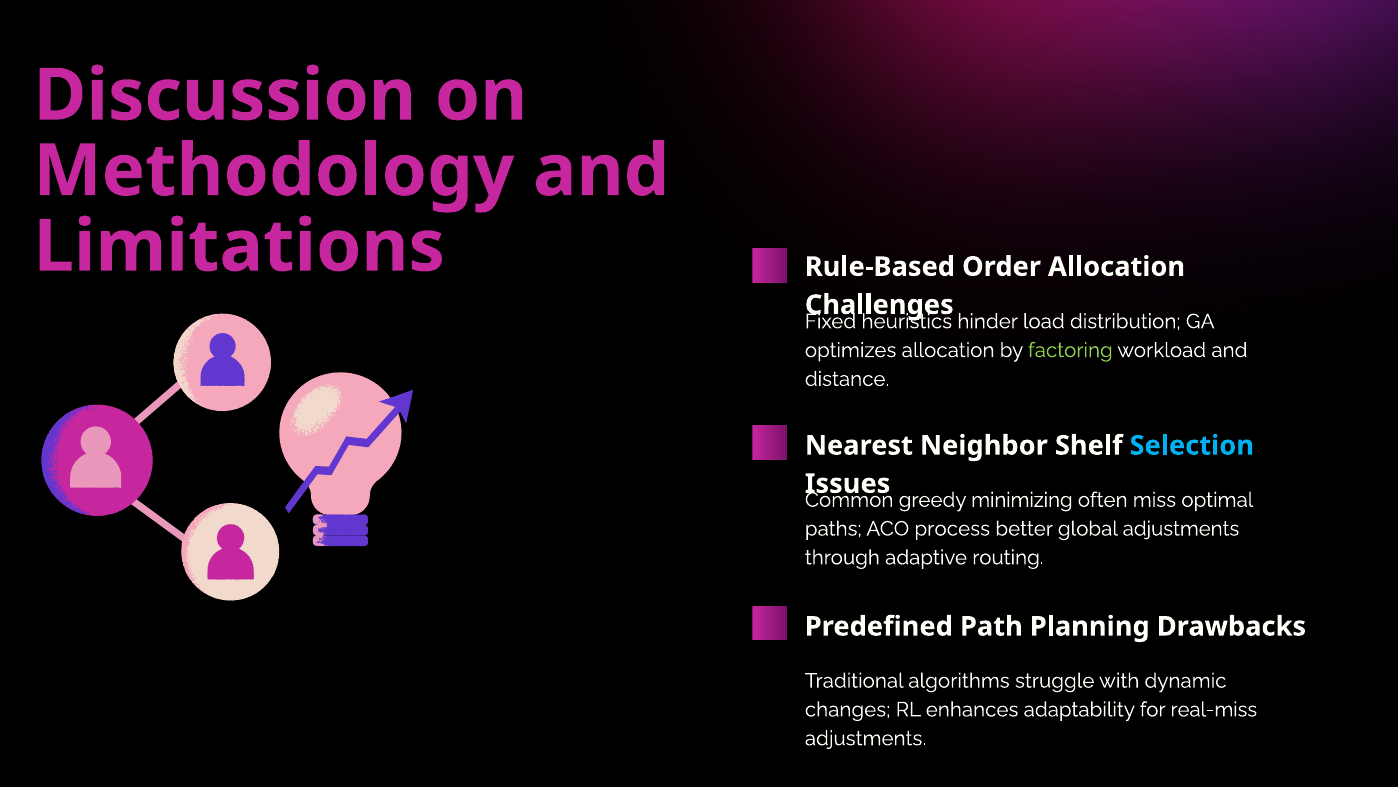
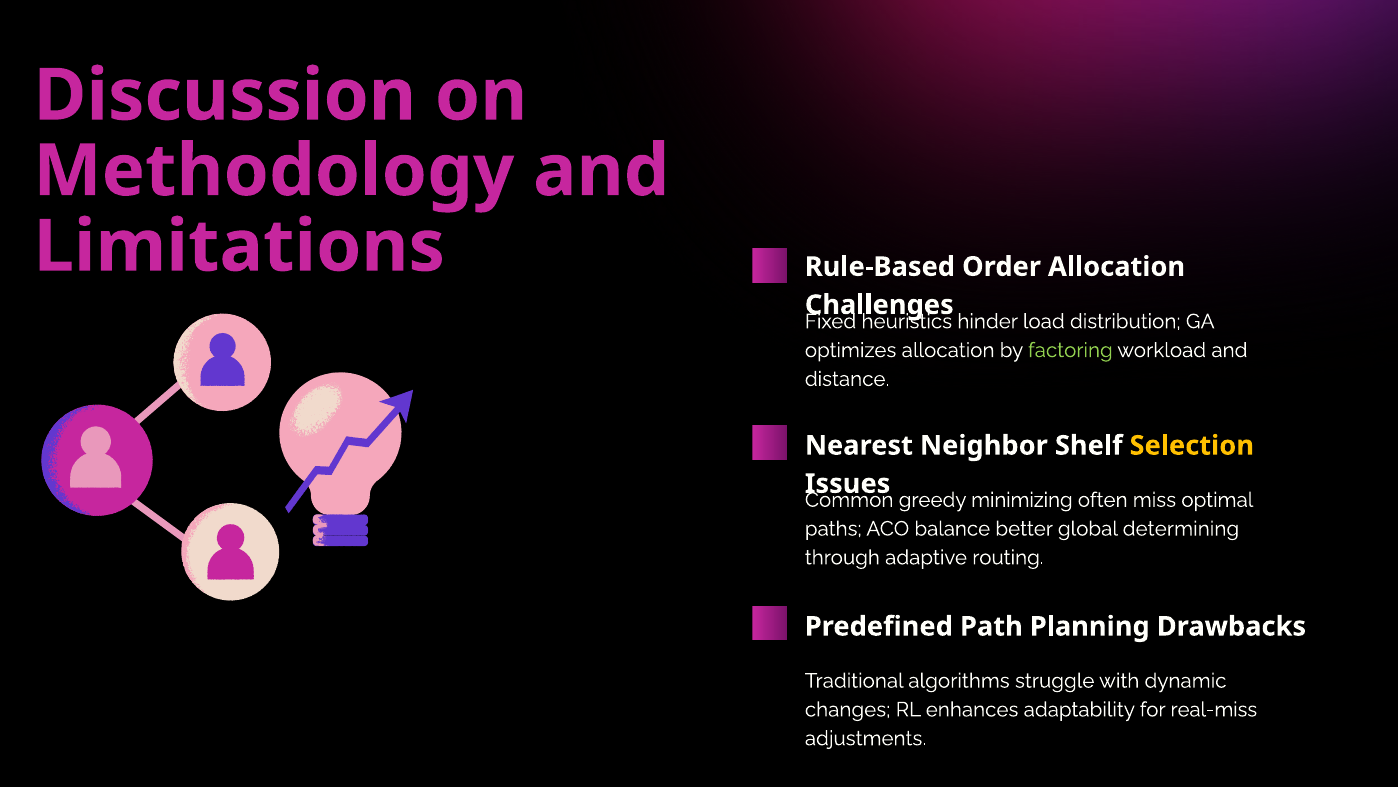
Selection colour: light blue -> yellow
process: process -> balance
global adjustments: adjustments -> determining
